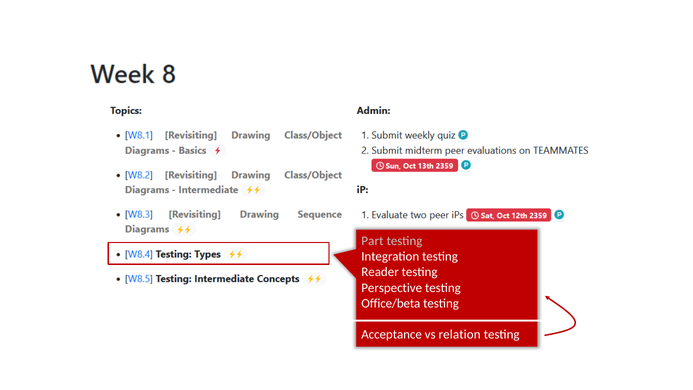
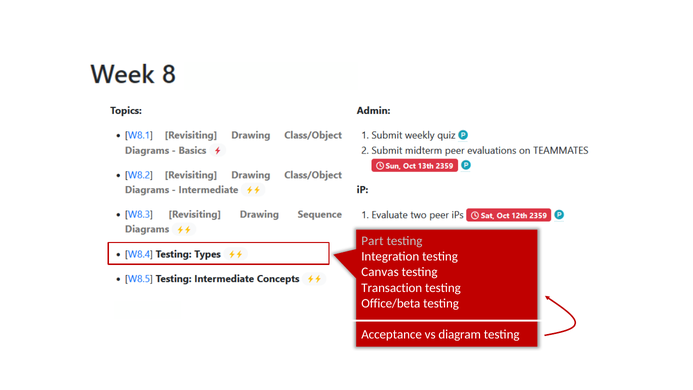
Reader: Reader -> Canvas
Perspective: Perspective -> Transaction
relation: relation -> diagram
